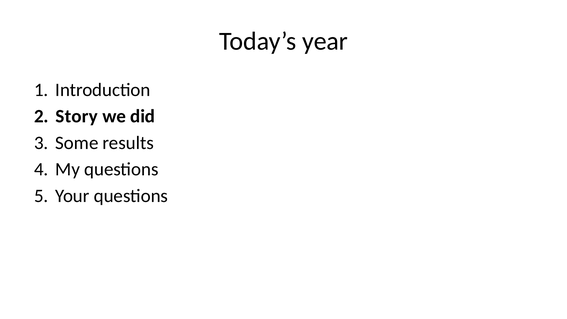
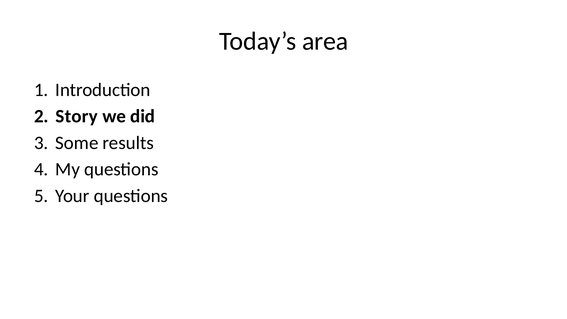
year: year -> area
